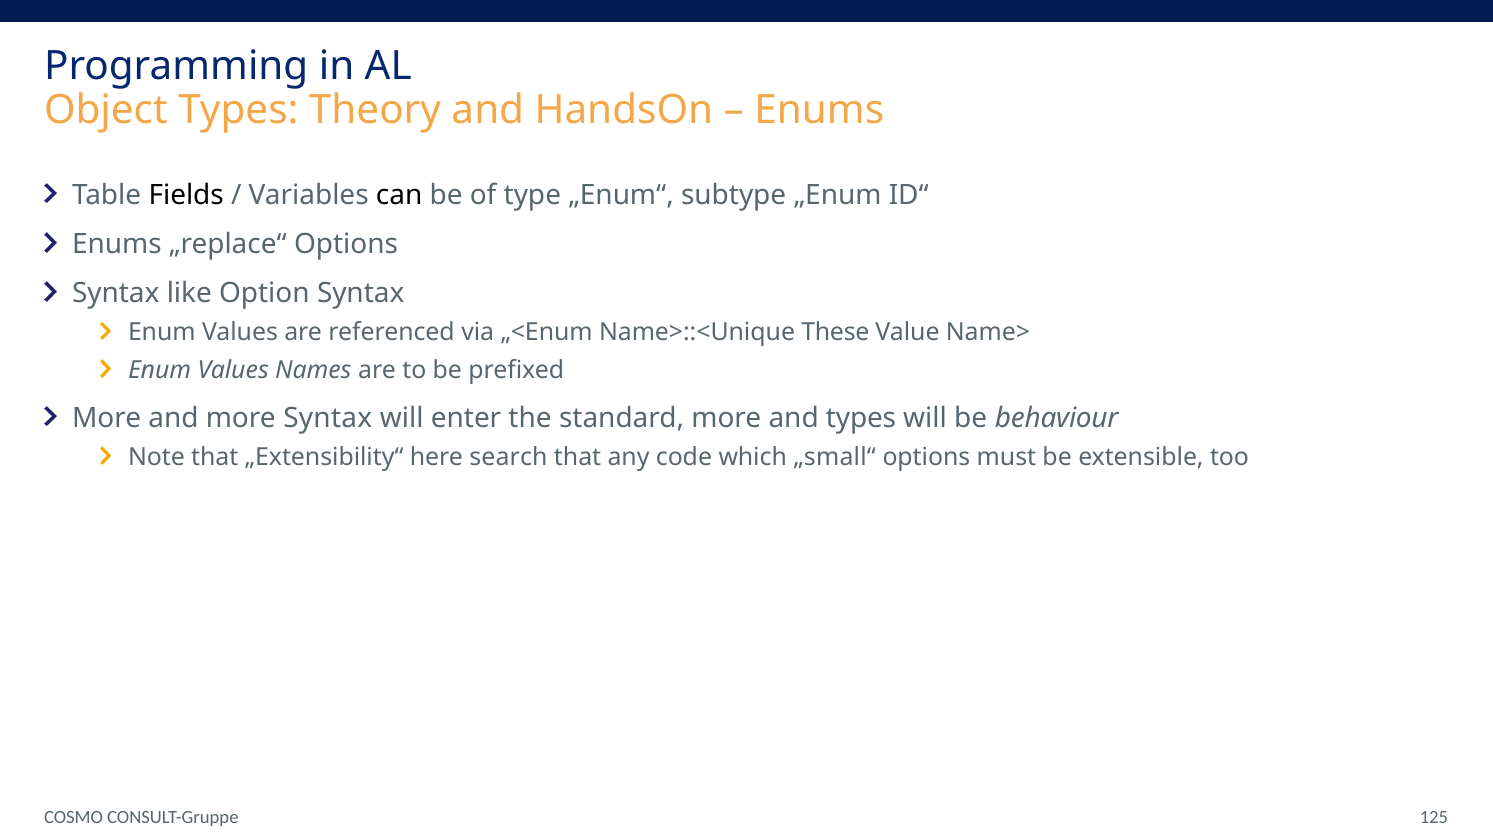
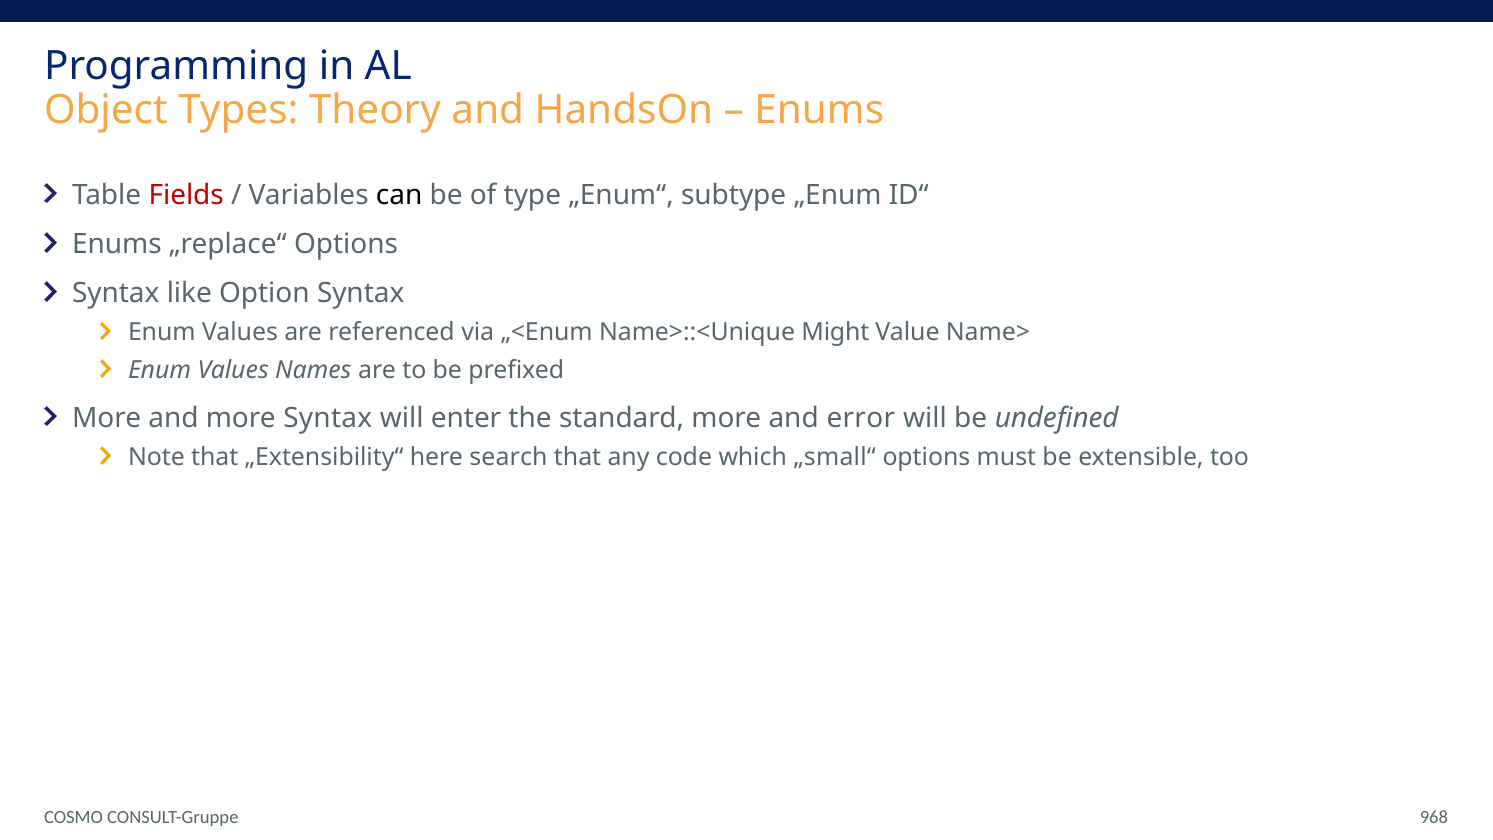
Fields colour: black -> red
These: These -> Might
and types: types -> error
behaviour: behaviour -> undefined
125: 125 -> 968
